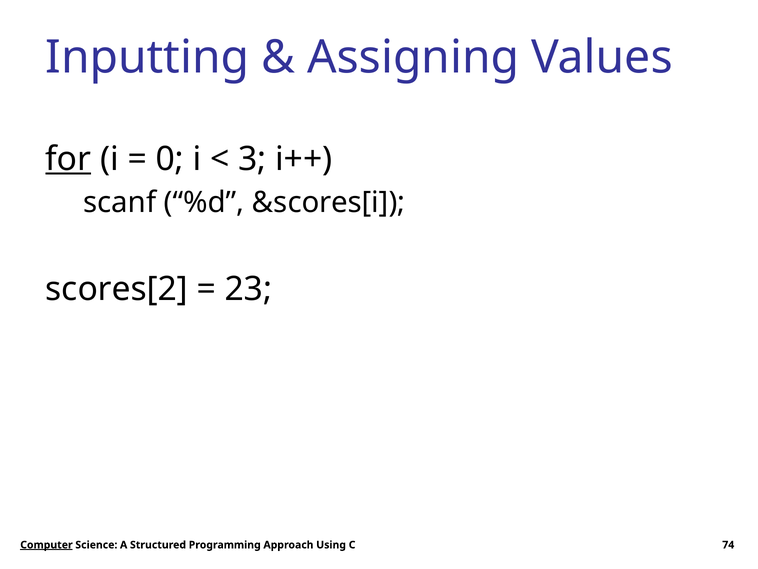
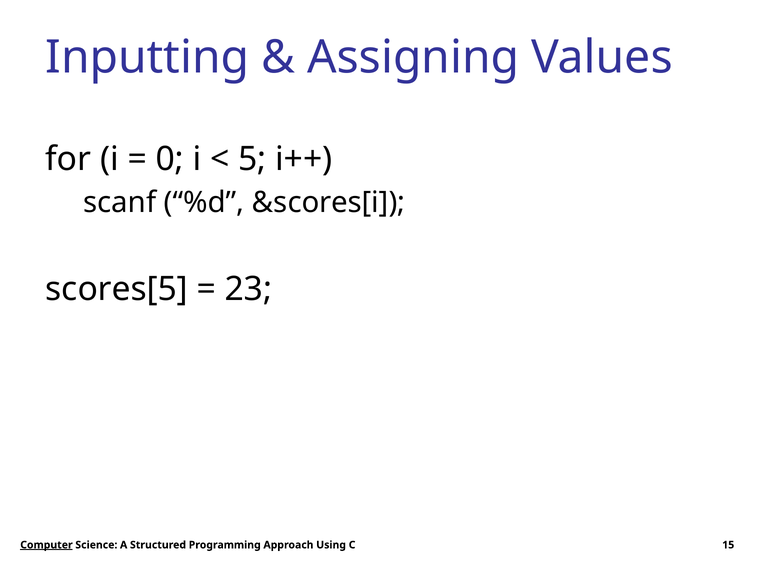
for underline: present -> none
3: 3 -> 5
scores[2: scores[2 -> scores[5
74: 74 -> 15
